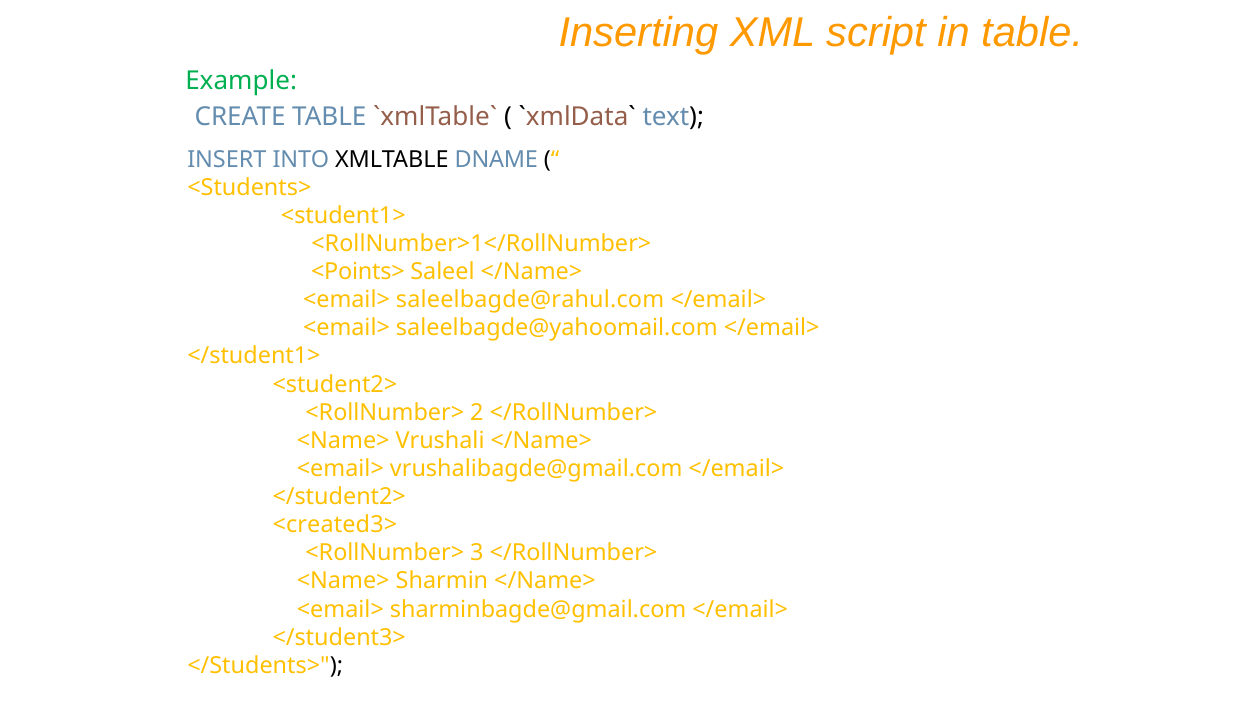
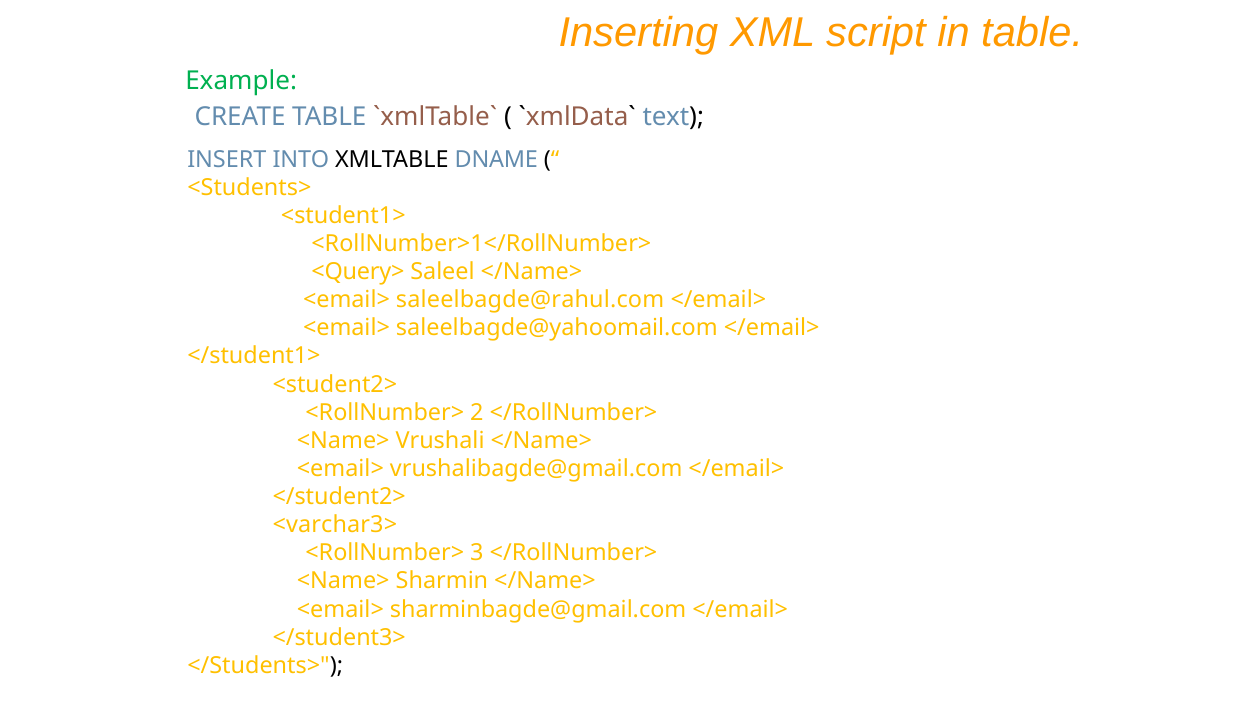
<Points>: <Points> -> <Query>
<created3>: <created3> -> <varchar3>
